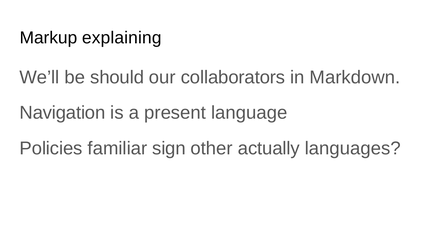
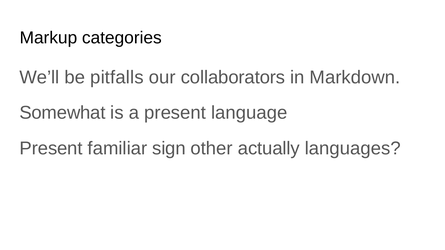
explaining: explaining -> categories
should: should -> pitfalls
Navigation: Navigation -> Somewhat
Policies at (51, 148): Policies -> Present
